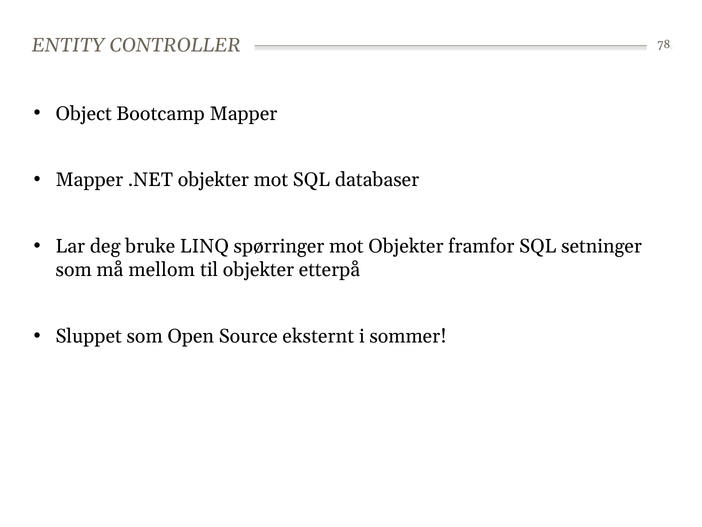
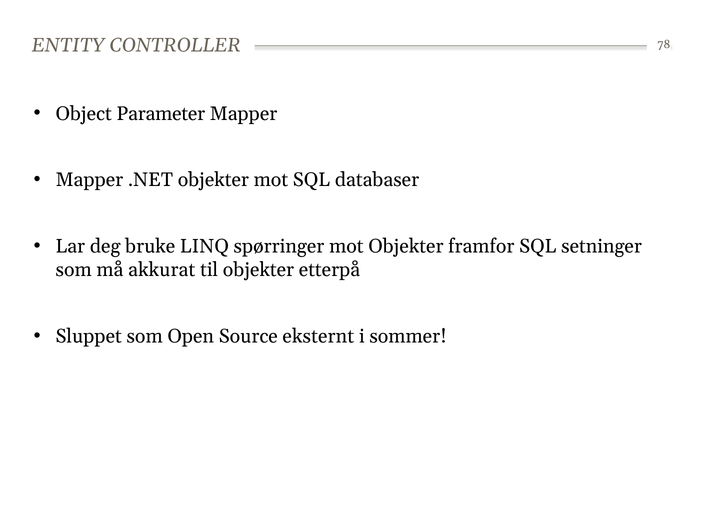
Bootcamp: Bootcamp -> Parameter
mellom: mellom -> akkurat
